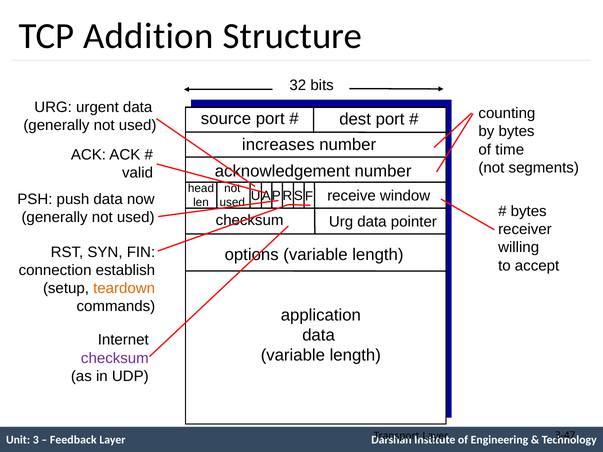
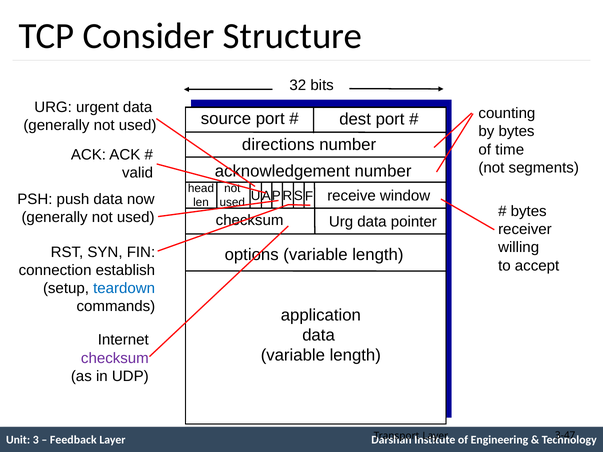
Addition: Addition -> Consider
increases: increases -> directions
teardown colour: orange -> blue
